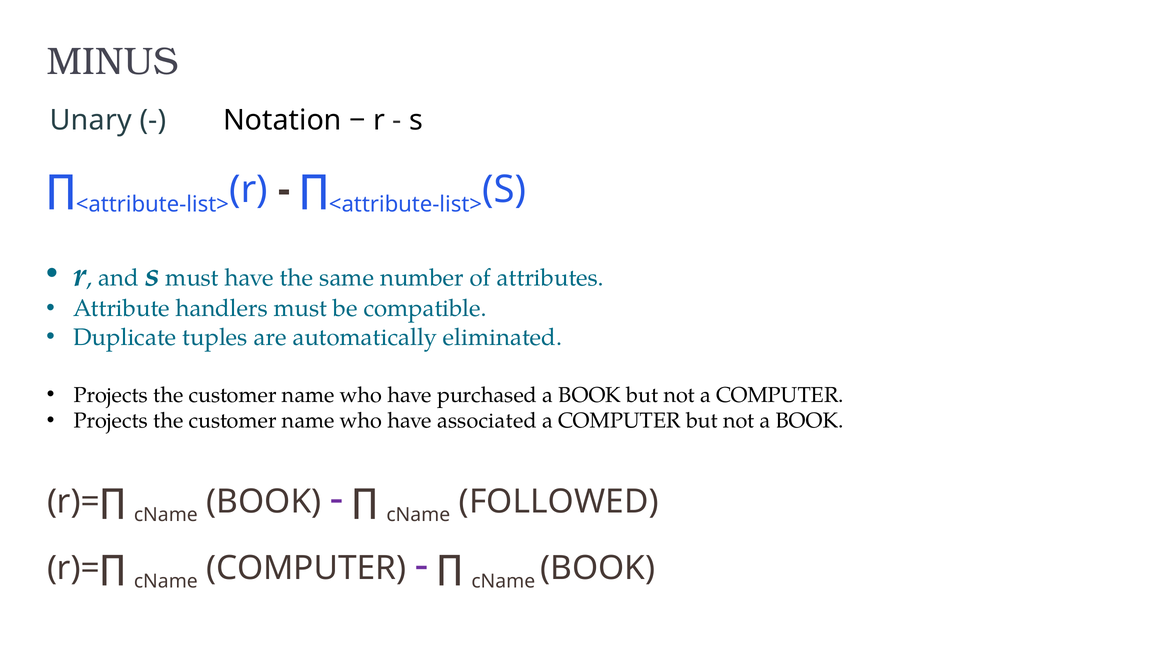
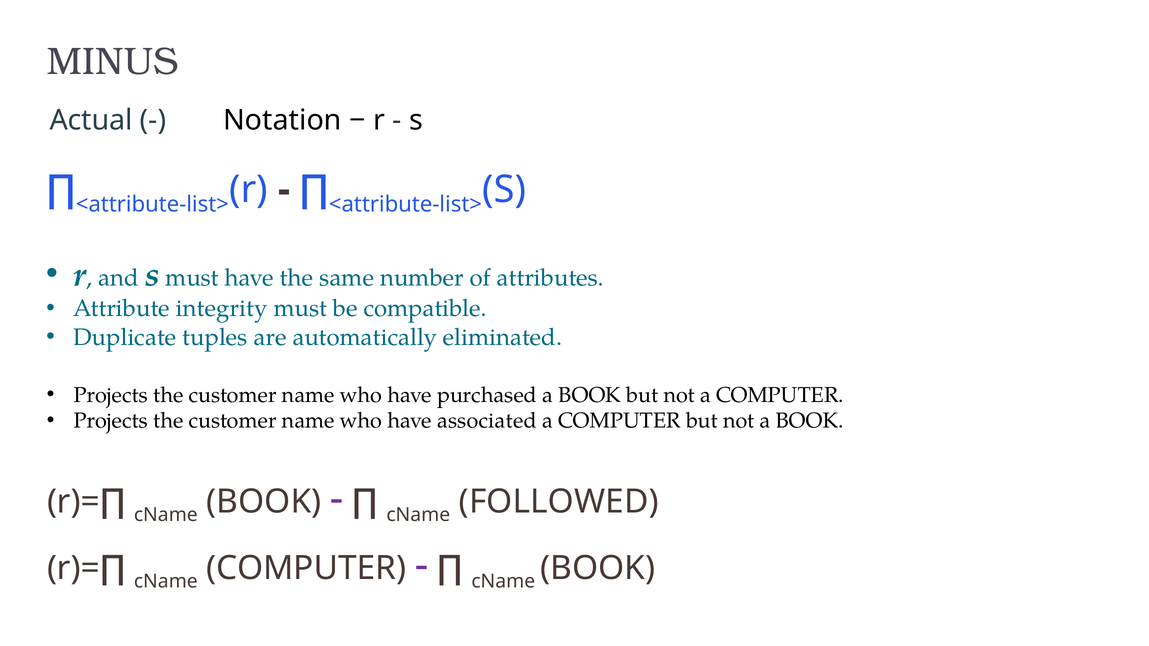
Unary: Unary -> Actual
handlers: handlers -> integrity
